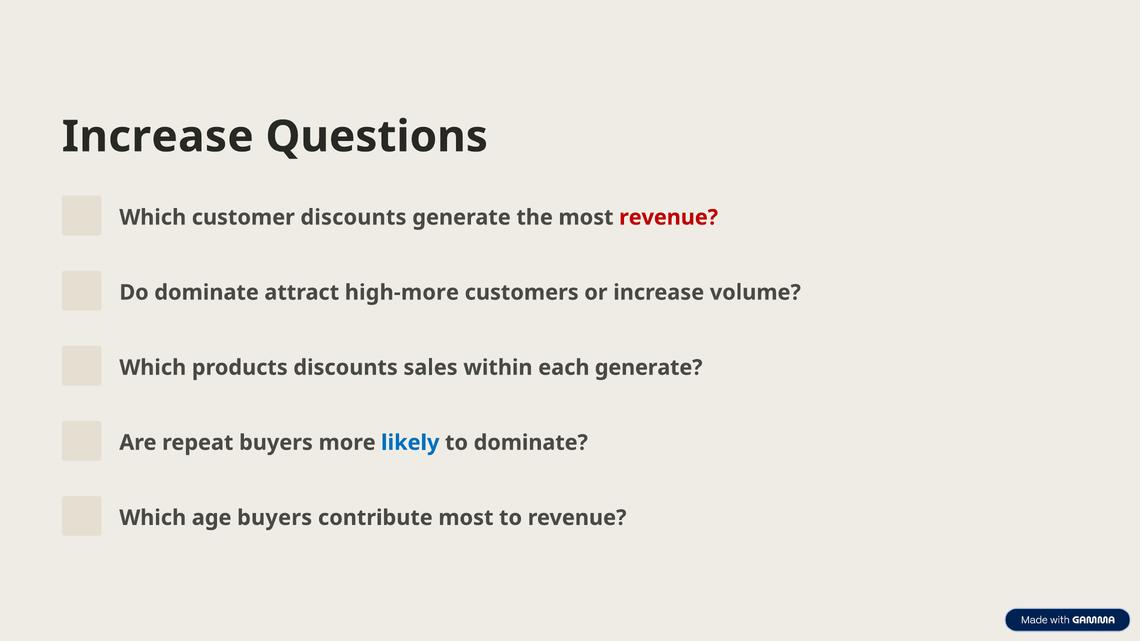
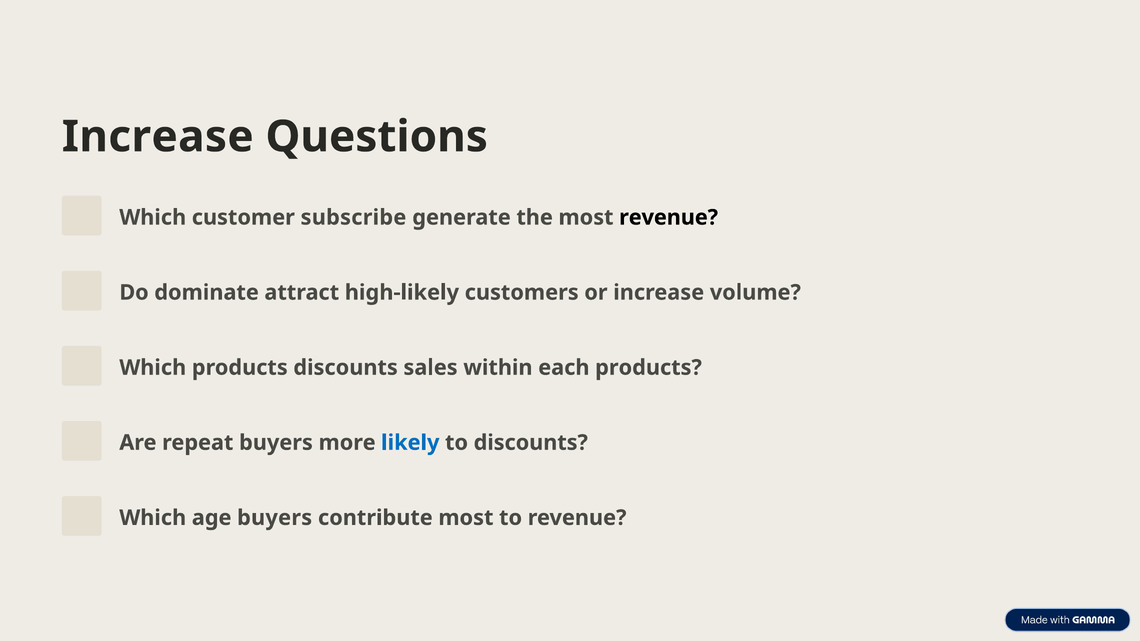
customer discounts: discounts -> subscribe
revenue at (669, 218) colour: red -> black
high-more: high-more -> high-likely
each generate: generate -> products
to dominate: dominate -> discounts
